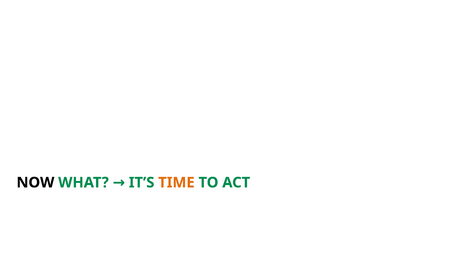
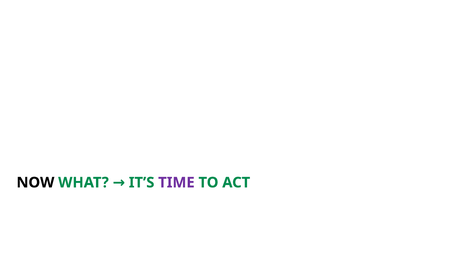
TIME colour: orange -> purple
